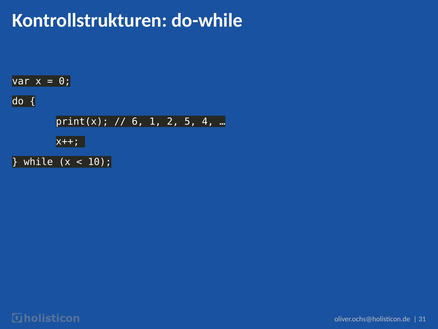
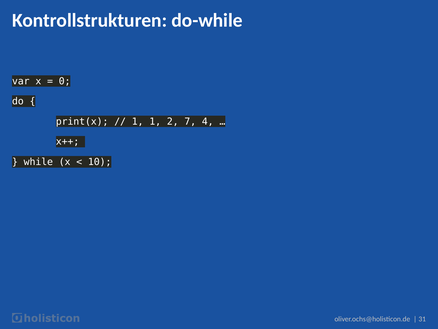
6 at (138, 121): 6 -> 1
5: 5 -> 7
